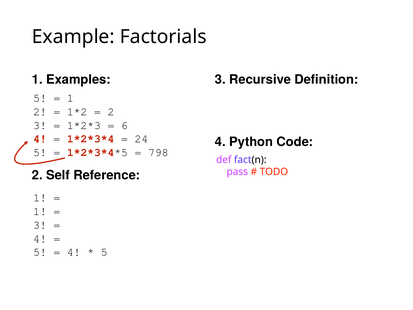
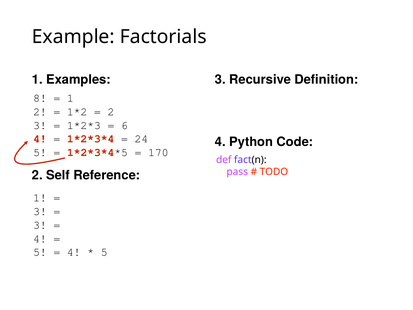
5 at (40, 98): 5 -> 8
798: 798 -> 170
1 at (40, 211): 1 -> 3
